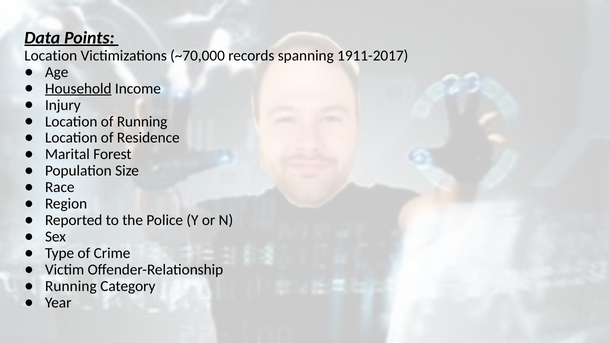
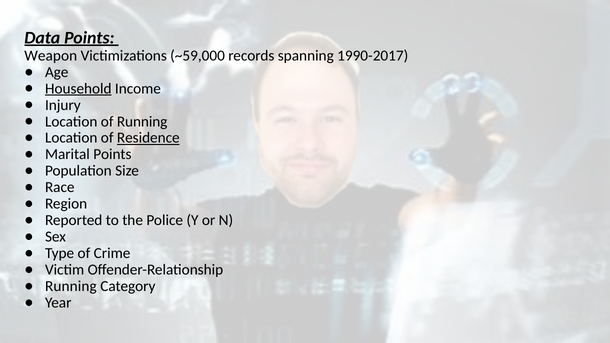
Location at (51, 56): Location -> Weapon
~70,000: ~70,000 -> ~59,000
1911-2017: 1911-2017 -> 1990-2017
Residence underline: none -> present
Marital Forest: Forest -> Points
